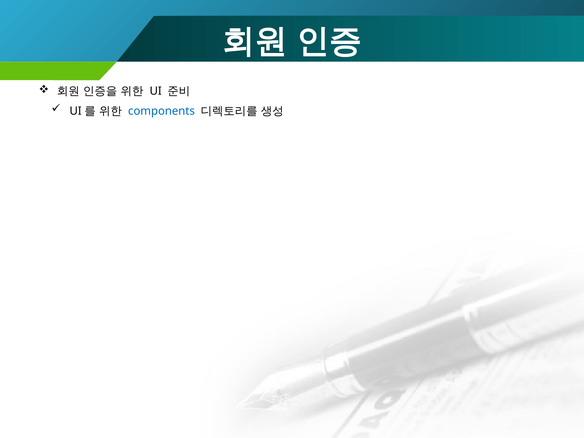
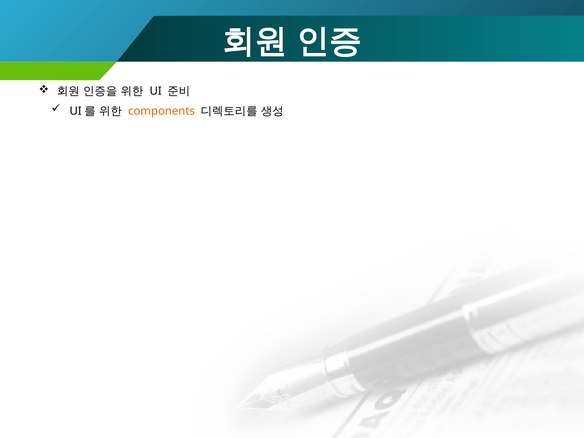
components colour: blue -> orange
